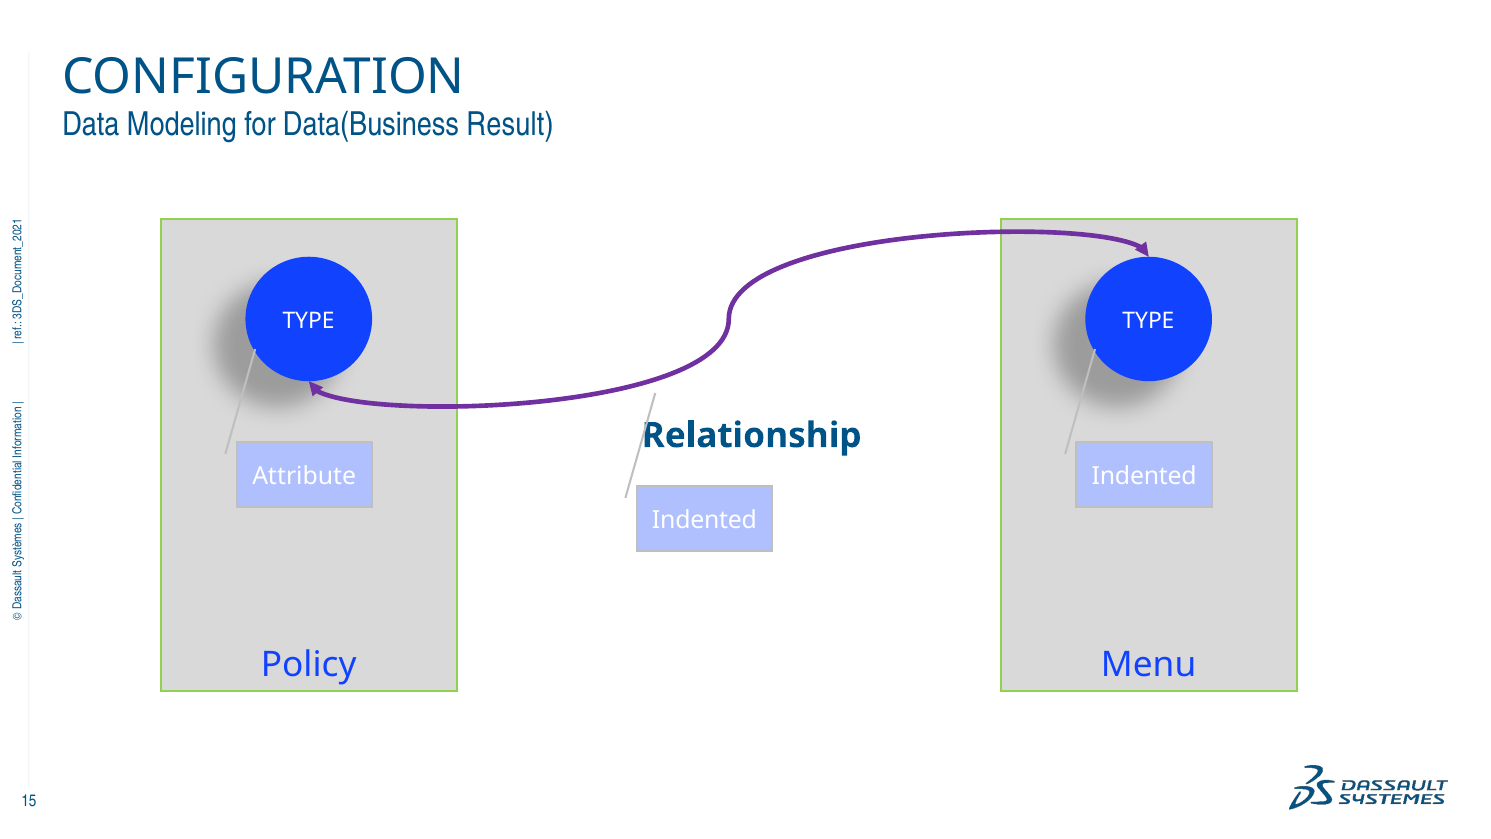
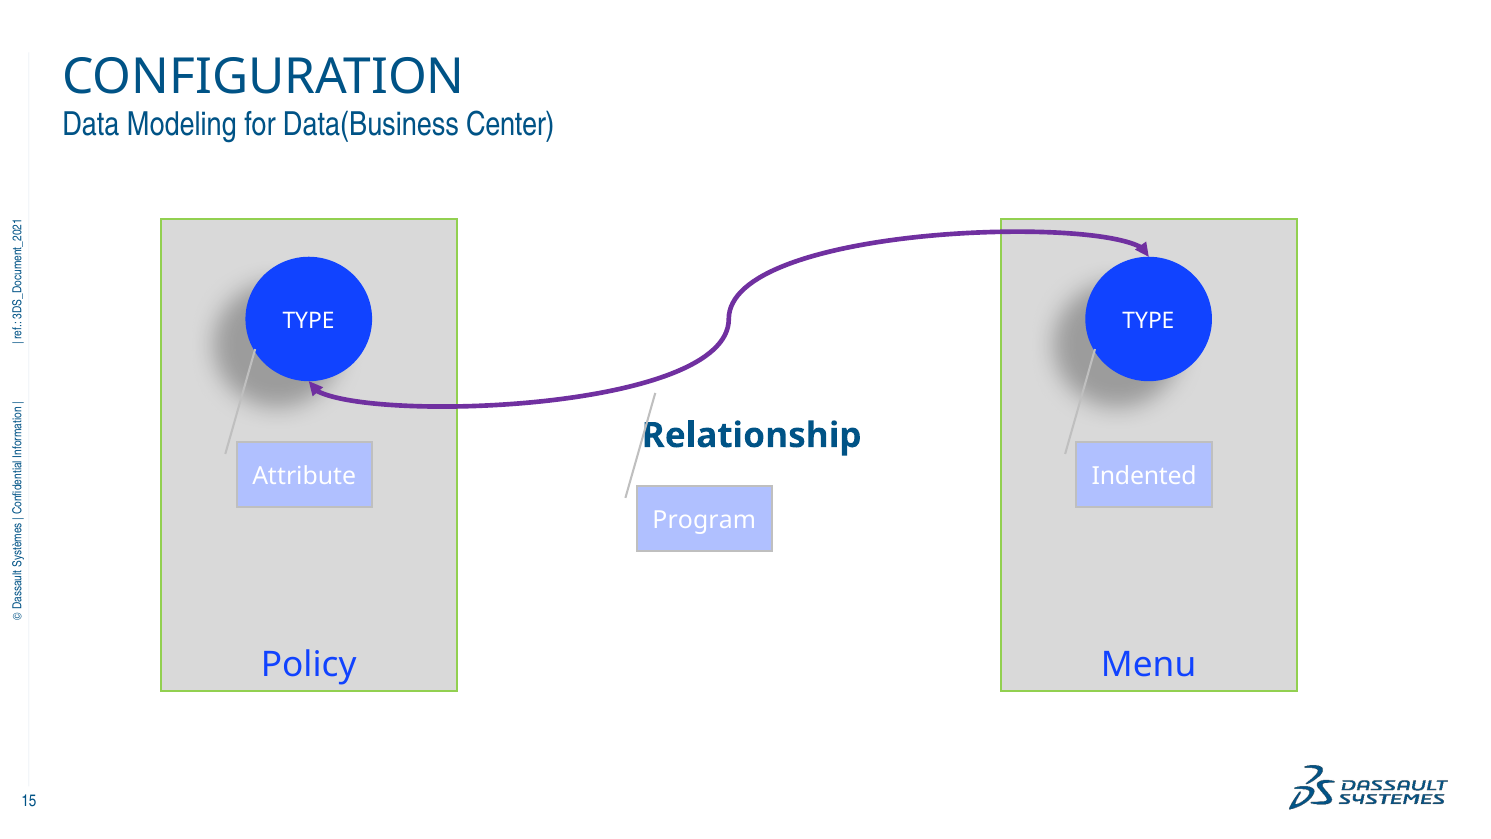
Result: Result -> Center
Indented at (704, 520): Indented -> Program
